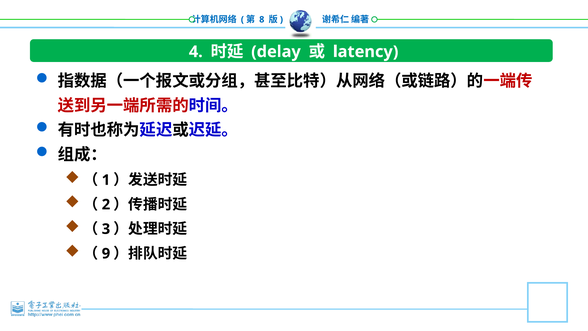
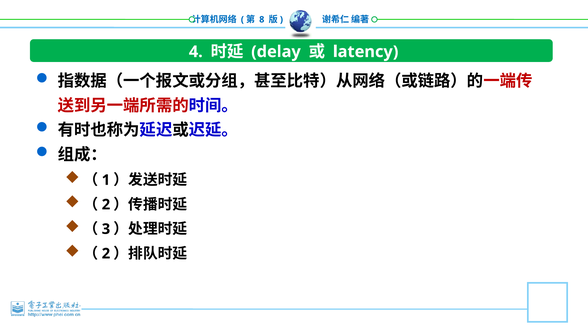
9 at (106, 253): 9 -> 2
